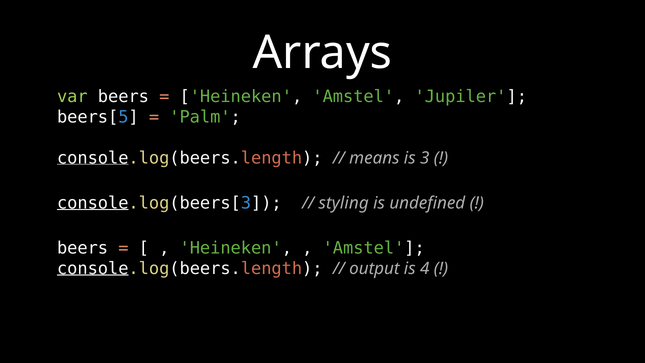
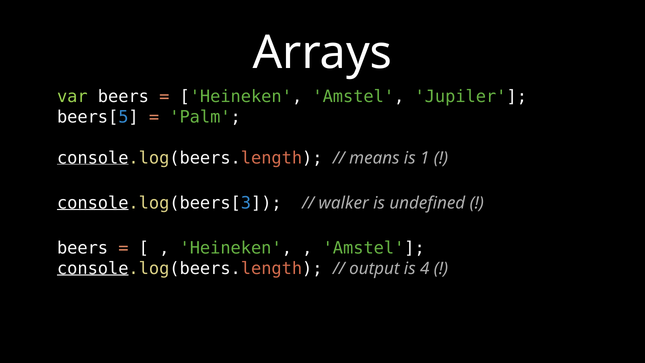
3: 3 -> 1
styling: styling -> walker
